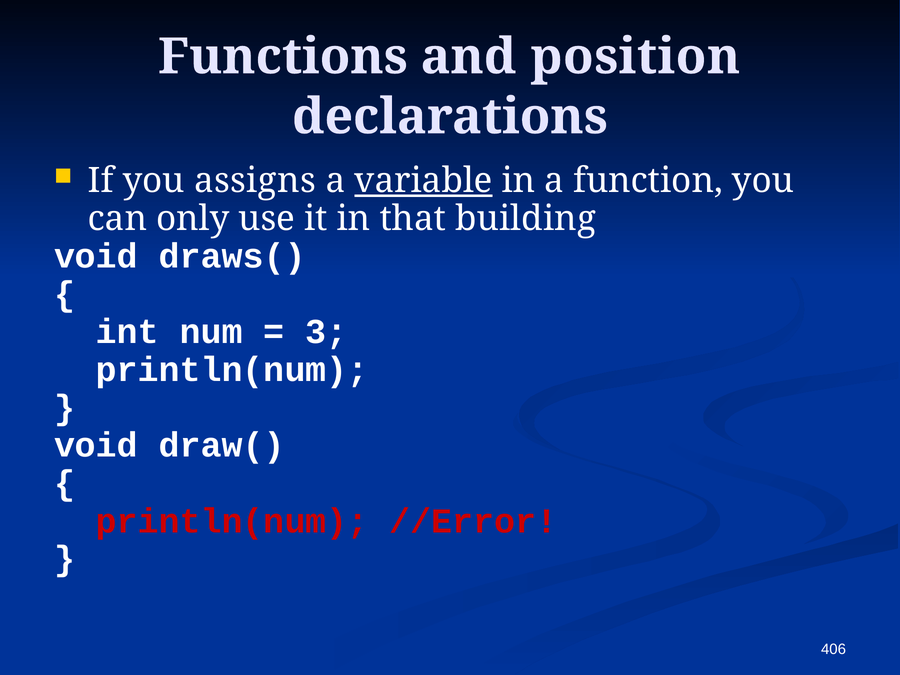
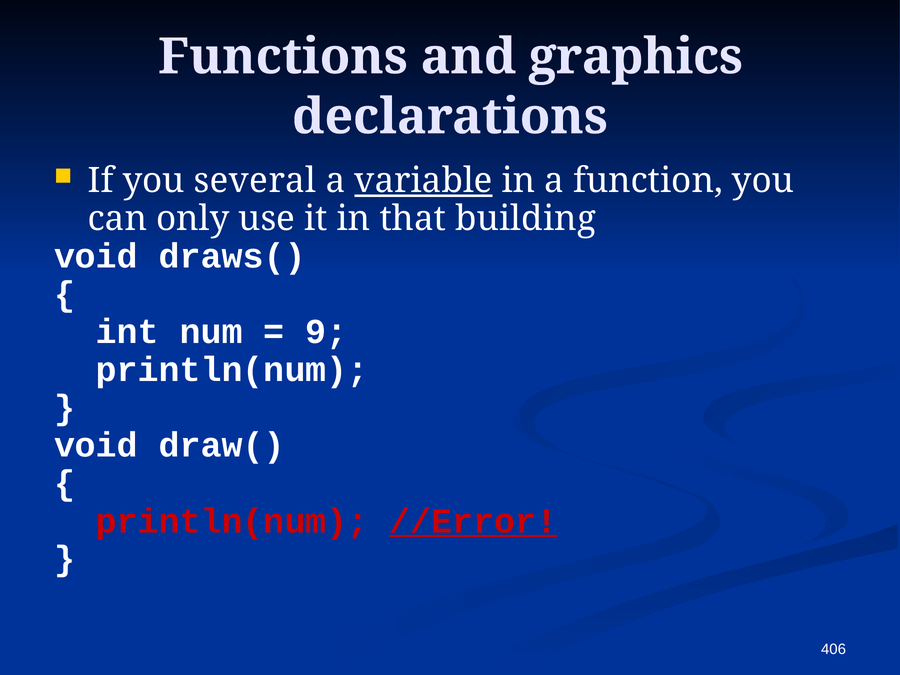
position: position -> graphics
assigns: assigns -> several
3: 3 -> 9
//Error underline: none -> present
